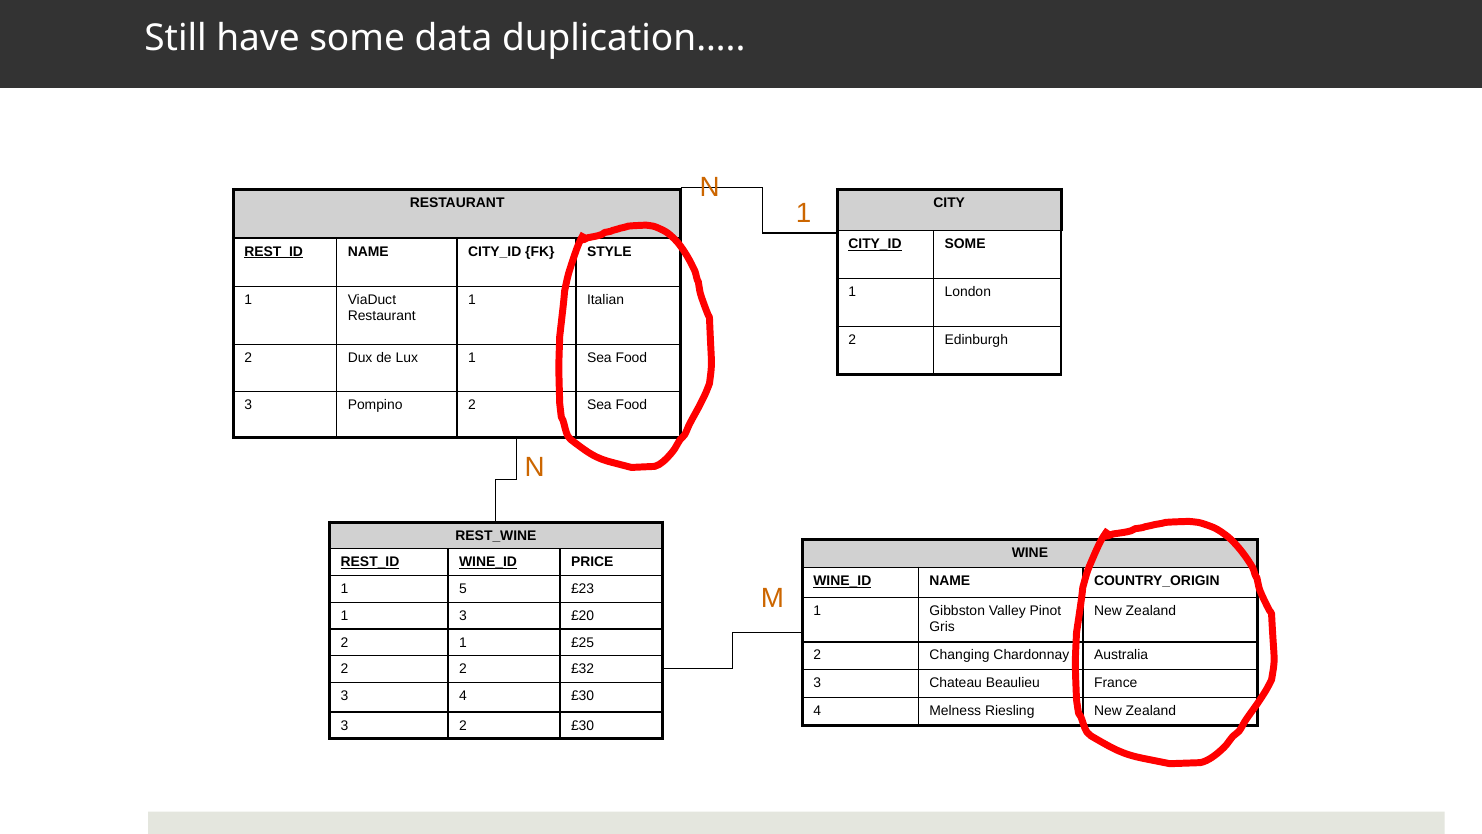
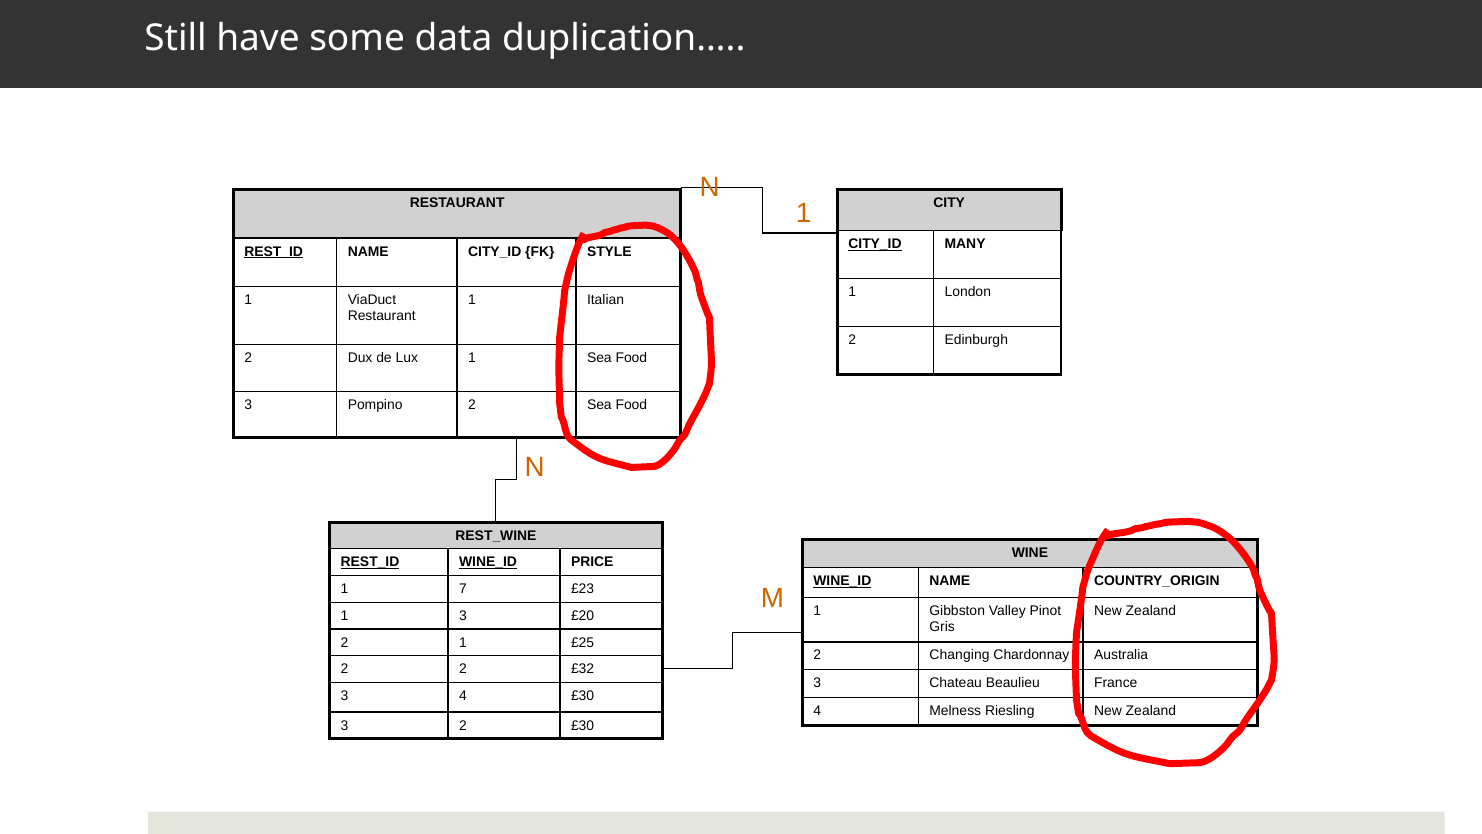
SOME at (965, 244): SOME -> MANY
5: 5 -> 7
